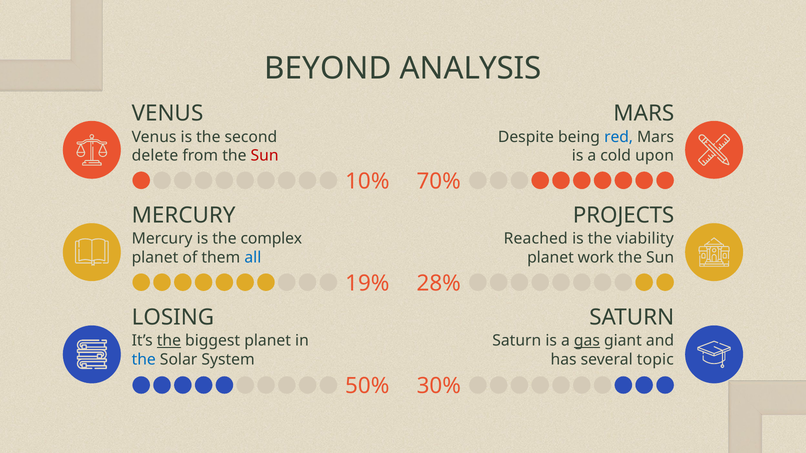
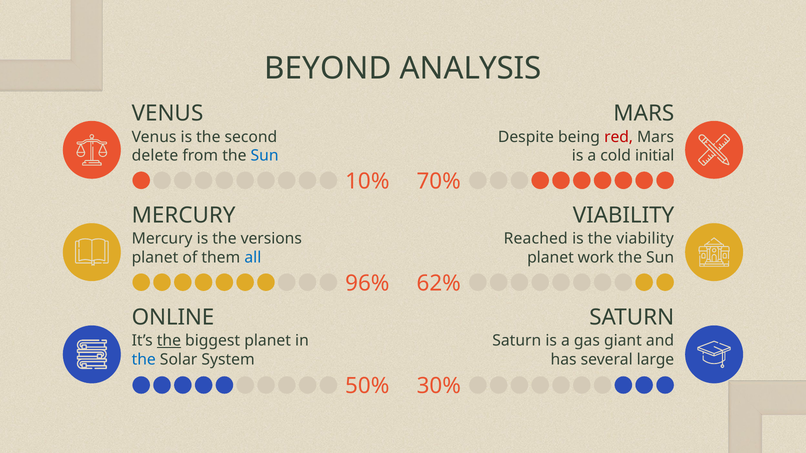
red colour: blue -> red
Sun at (265, 156) colour: red -> blue
upon: upon -> initial
PROJECTS at (624, 216): PROJECTS -> VIABILITY
complex: complex -> versions
19%: 19% -> 96%
28%: 28% -> 62%
LOSING: LOSING -> ONLINE
gas underline: present -> none
topic: topic -> large
